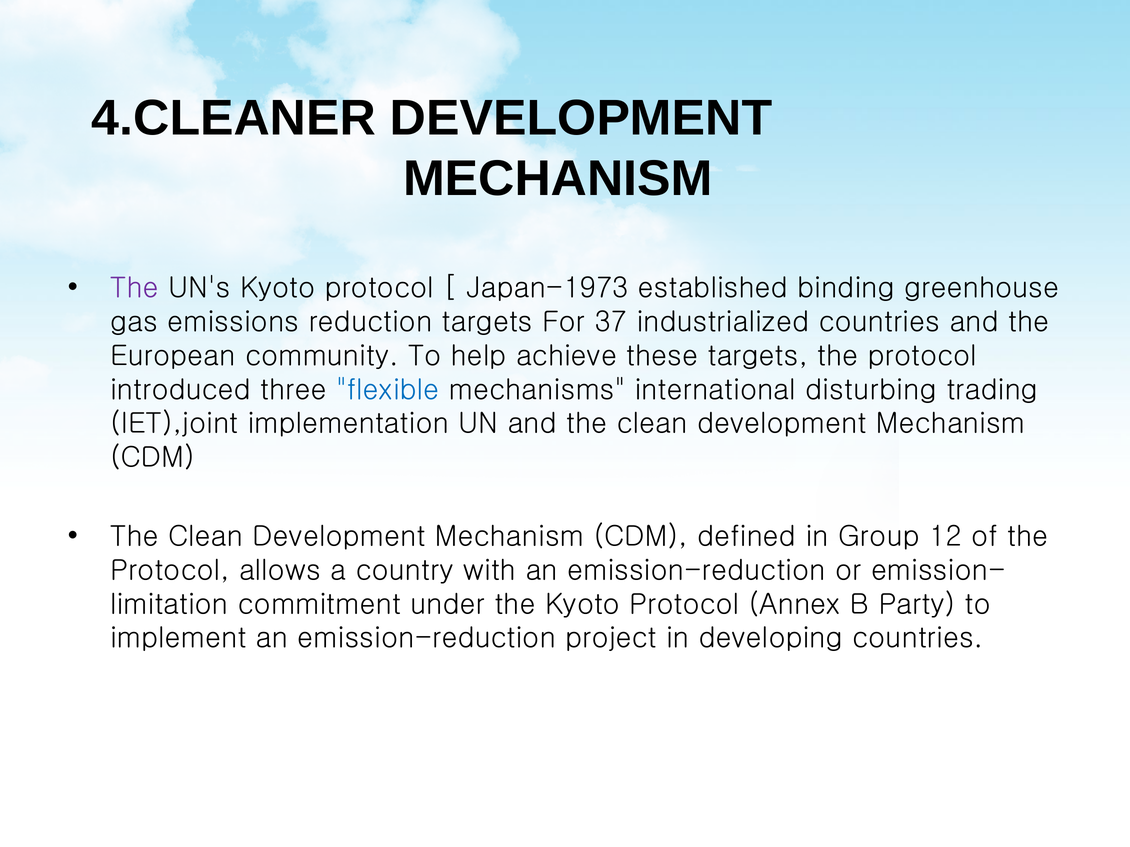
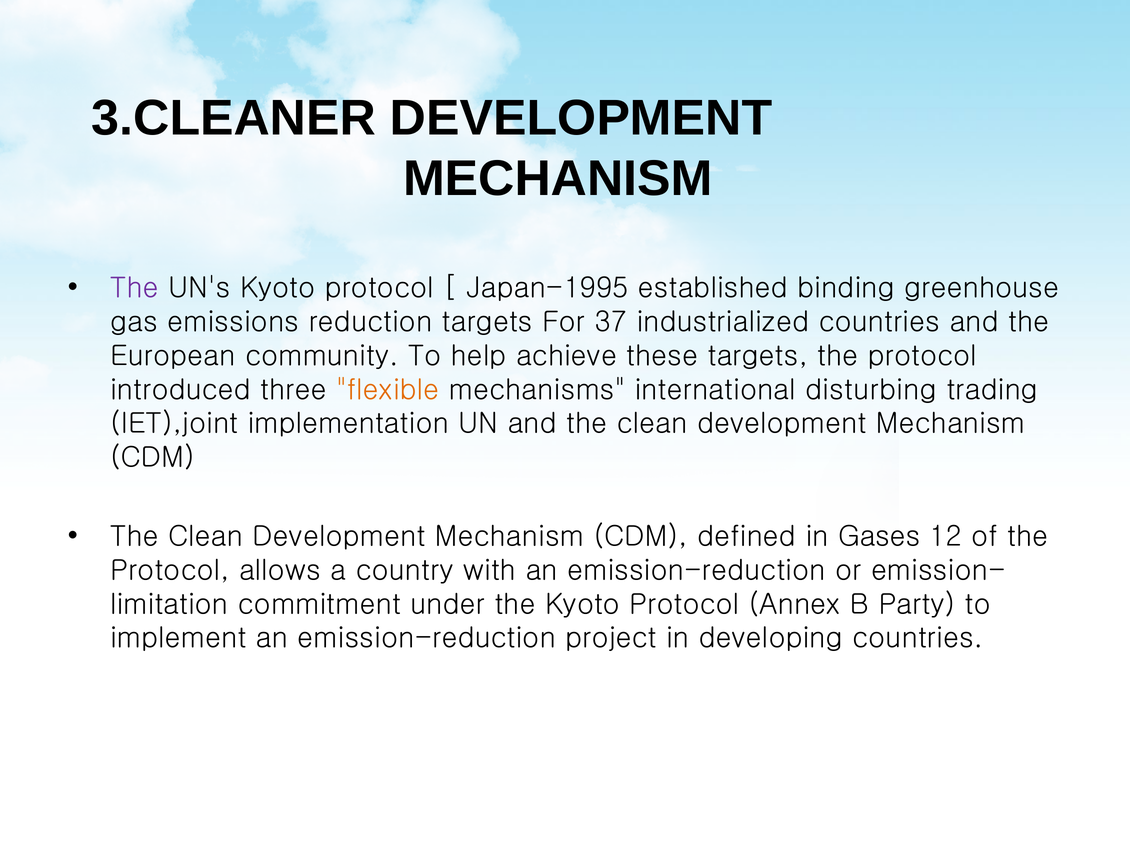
4.CLEANER: 4.CLEANER -> 3.CLEANER
Japan-1973: Japan-1973 -> Japan-1995
flexible colour: blue -> orange
Group: Group -> Gases
